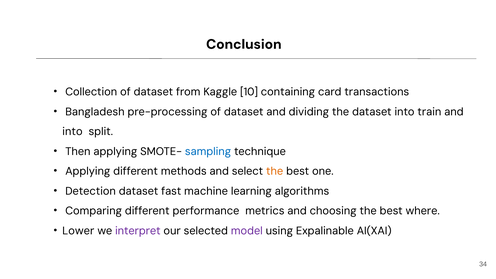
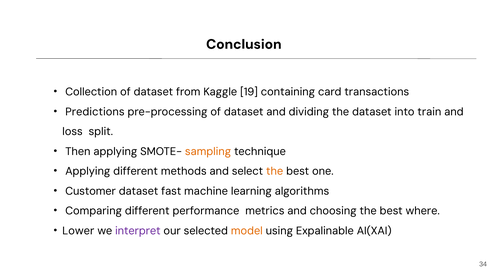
10: 10 -> 19
Bangladesh: Bangladesh -> Predictions
into at (72, 132): into -> loss
sampling colour: blue -> orange
Detection: Detection -> Customer
model colour: purple -> orange
